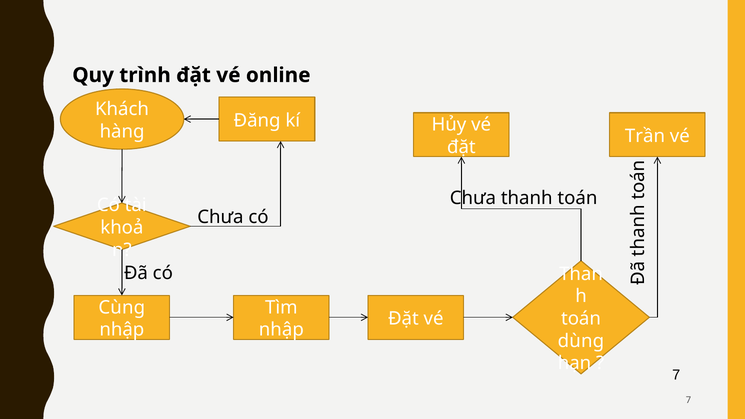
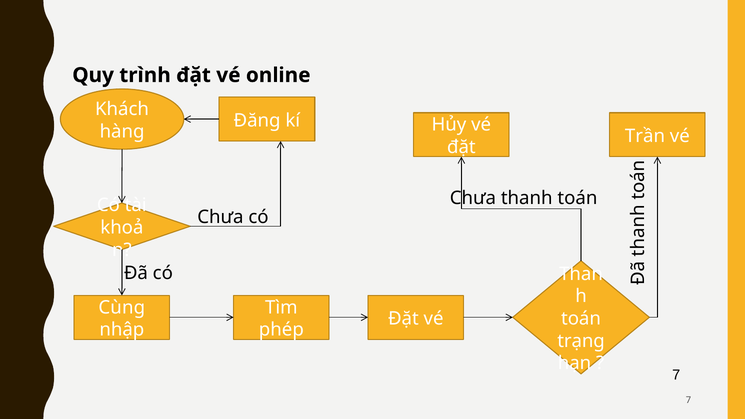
nhập at (281, 330): nhập -> phép
dùng: dùng -> trạng
